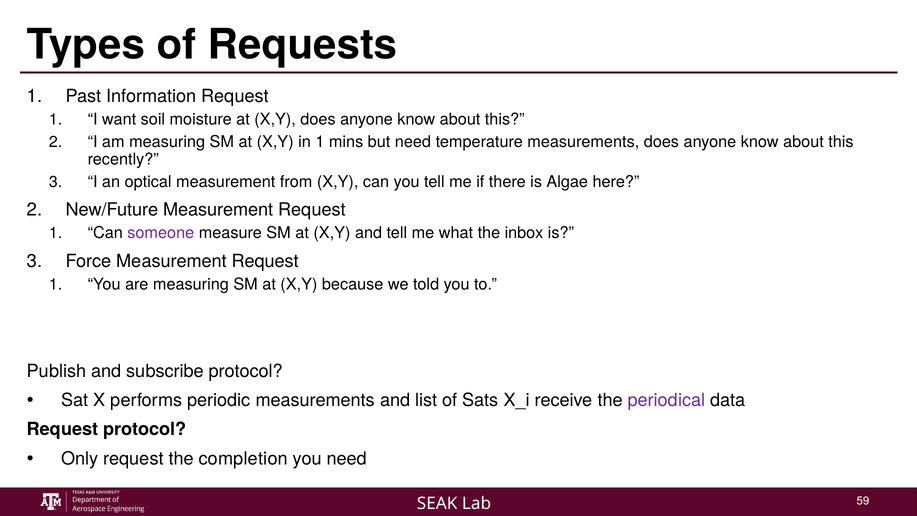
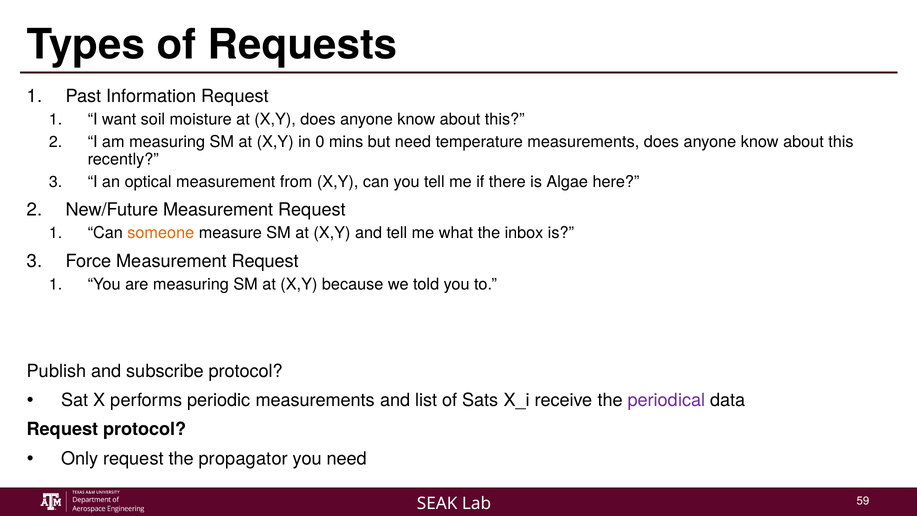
in 1: 1 -> 0
someone colour: purple -> orange
completion: completion -> propagator
